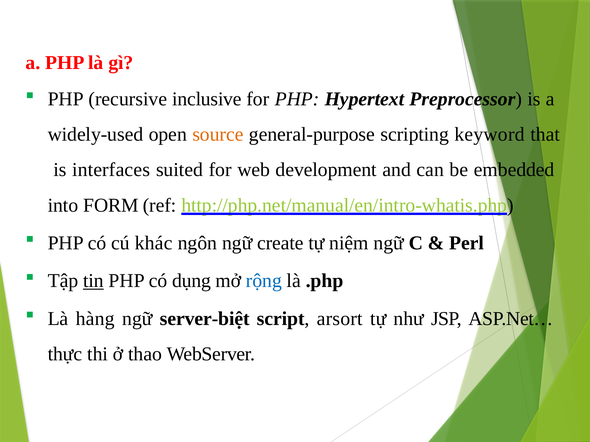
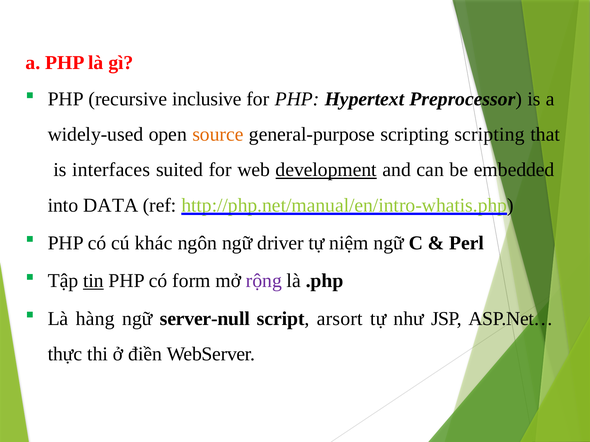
scripting keyword: keyword -> scripting
development underline: none -> present
FORM: FORM -> DATA
create: create -> driver
dụng: dụng -> form
rộng colour: blue -> purple
server-biệt: server-biệt -> server-null
thao: thao -> điền
